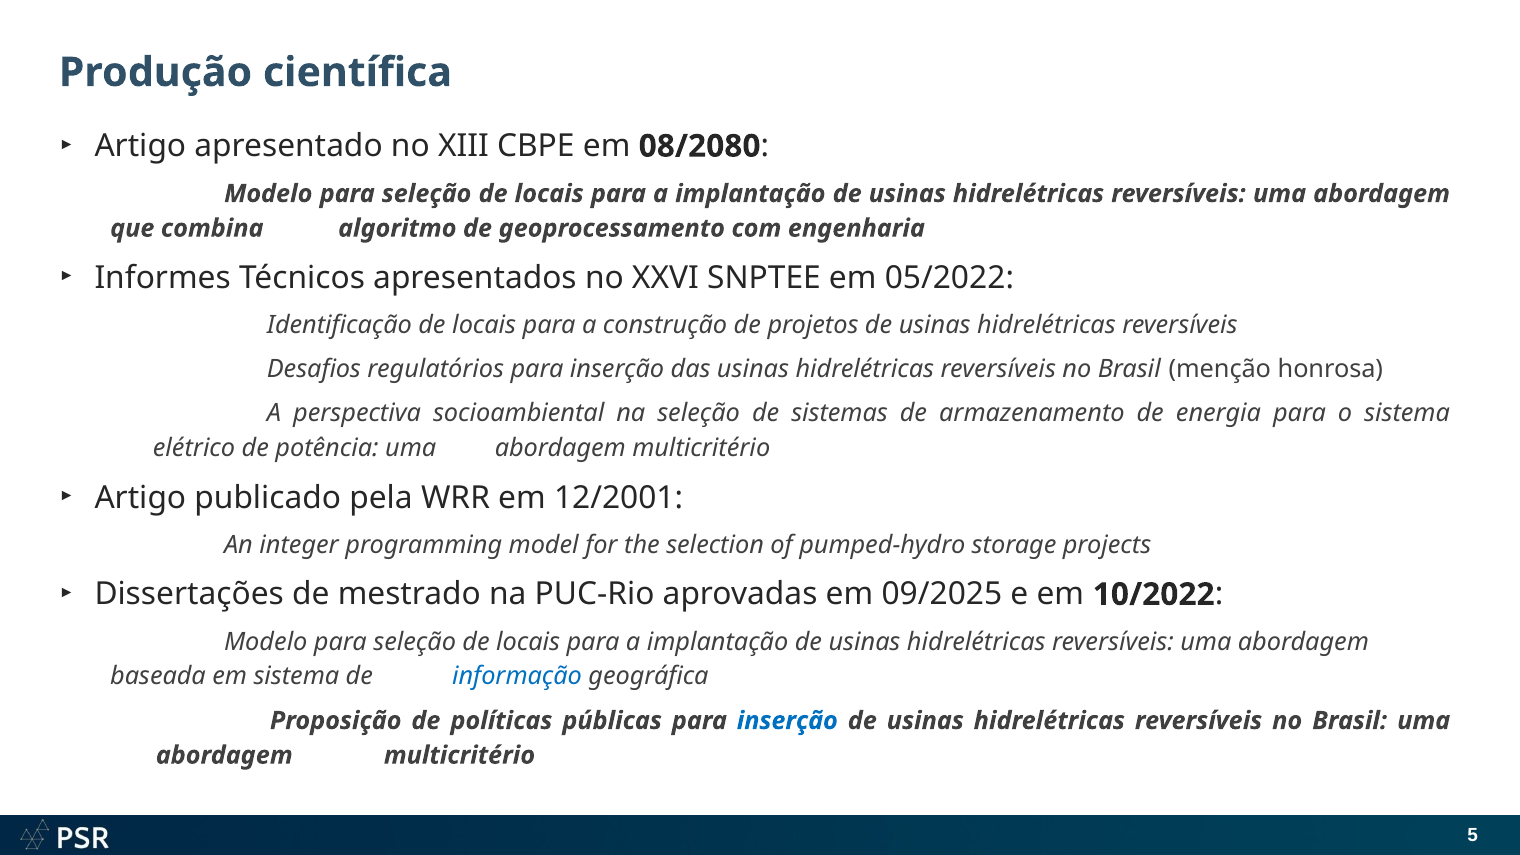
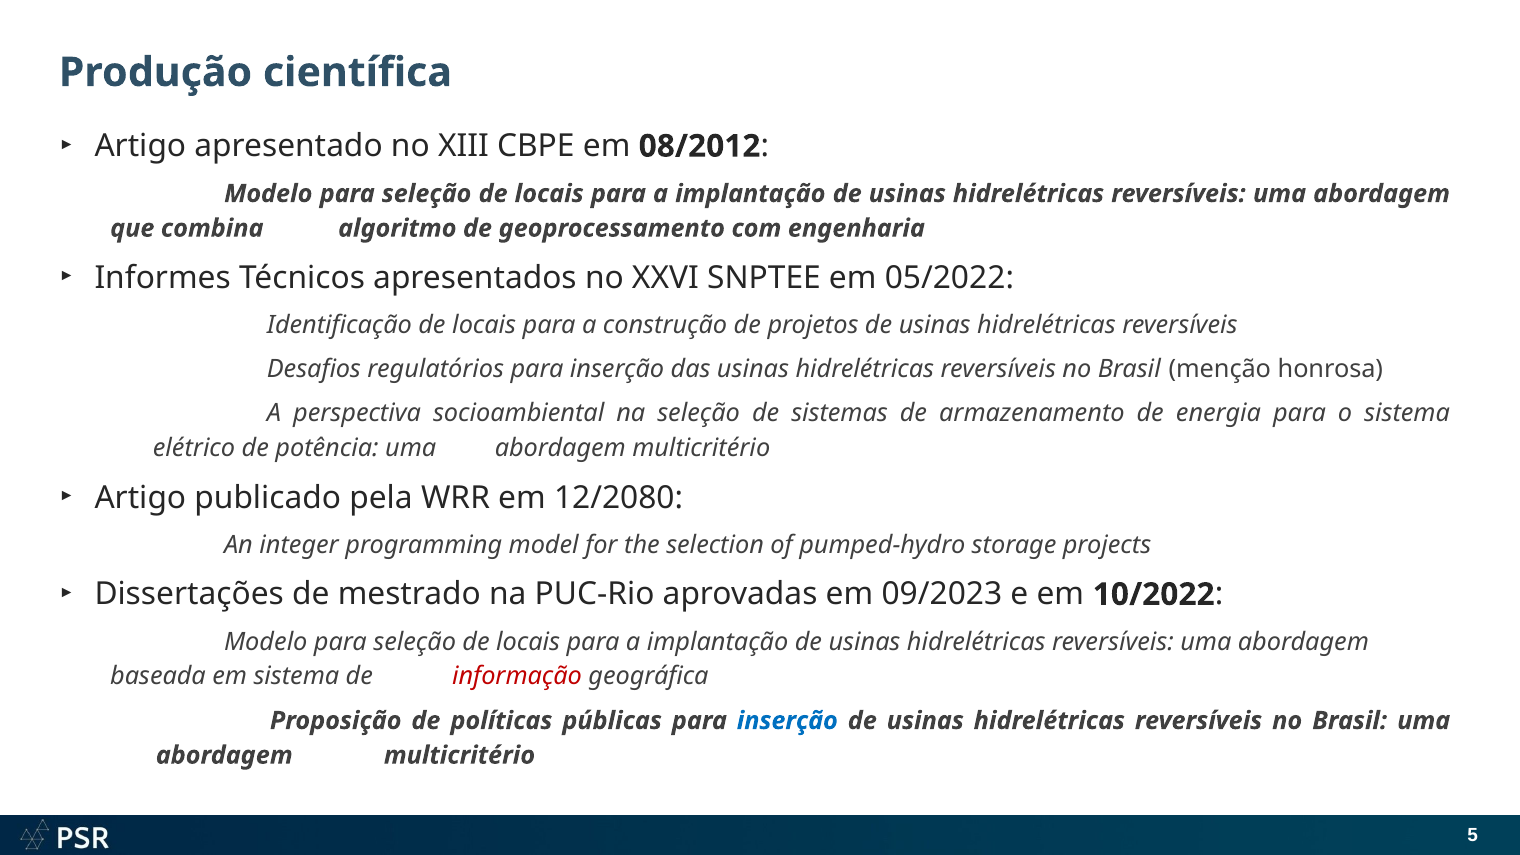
08/2080: 08/2080 -> 08/2012
12/2001: 12/2001 -> 12/2080
09/2025: 09/2025 -> 09/2023
informação colour: blue -> red
